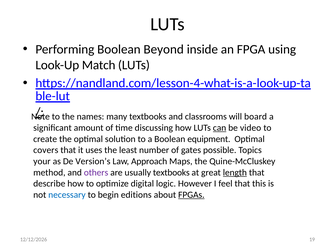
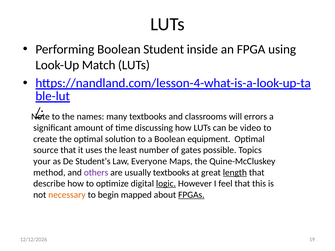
Beyond: Beyond -> Student
board: board -> errors
can underline: present -> none
covers: covers -> source
Version’s: Version’s -> Student’s
Approach: Approach -> Everyone
logic underline: none -> present
necessary colour: blue -> orange
editions: editions -> mapped
